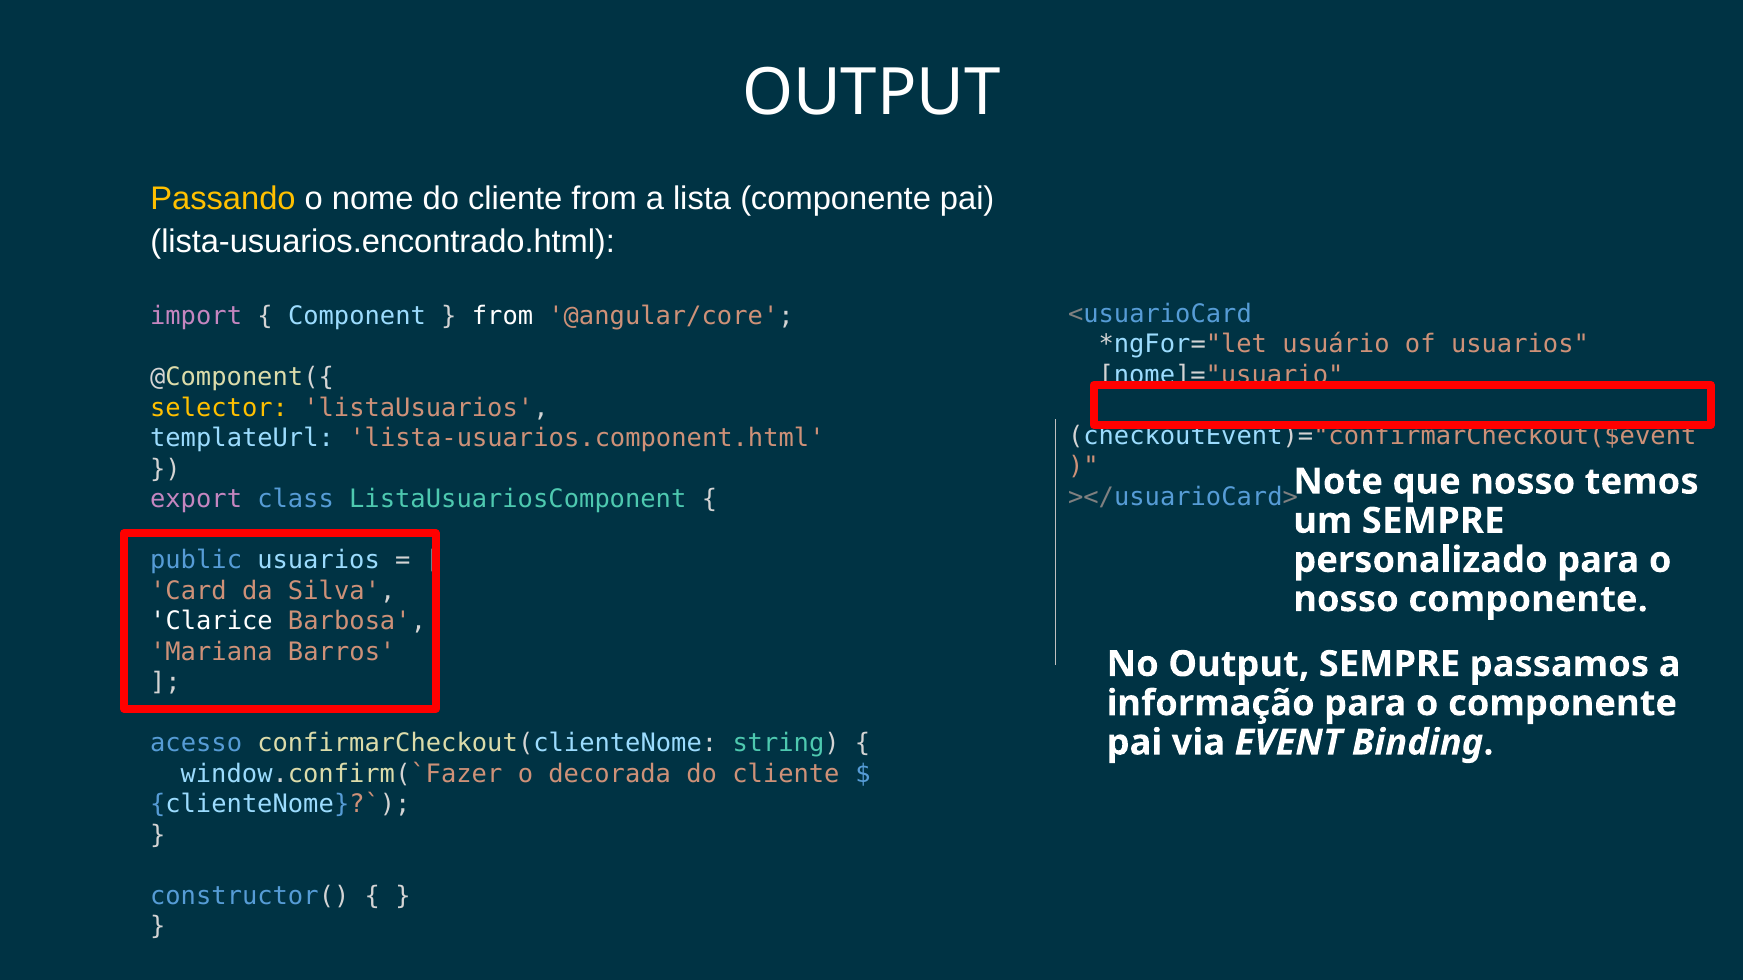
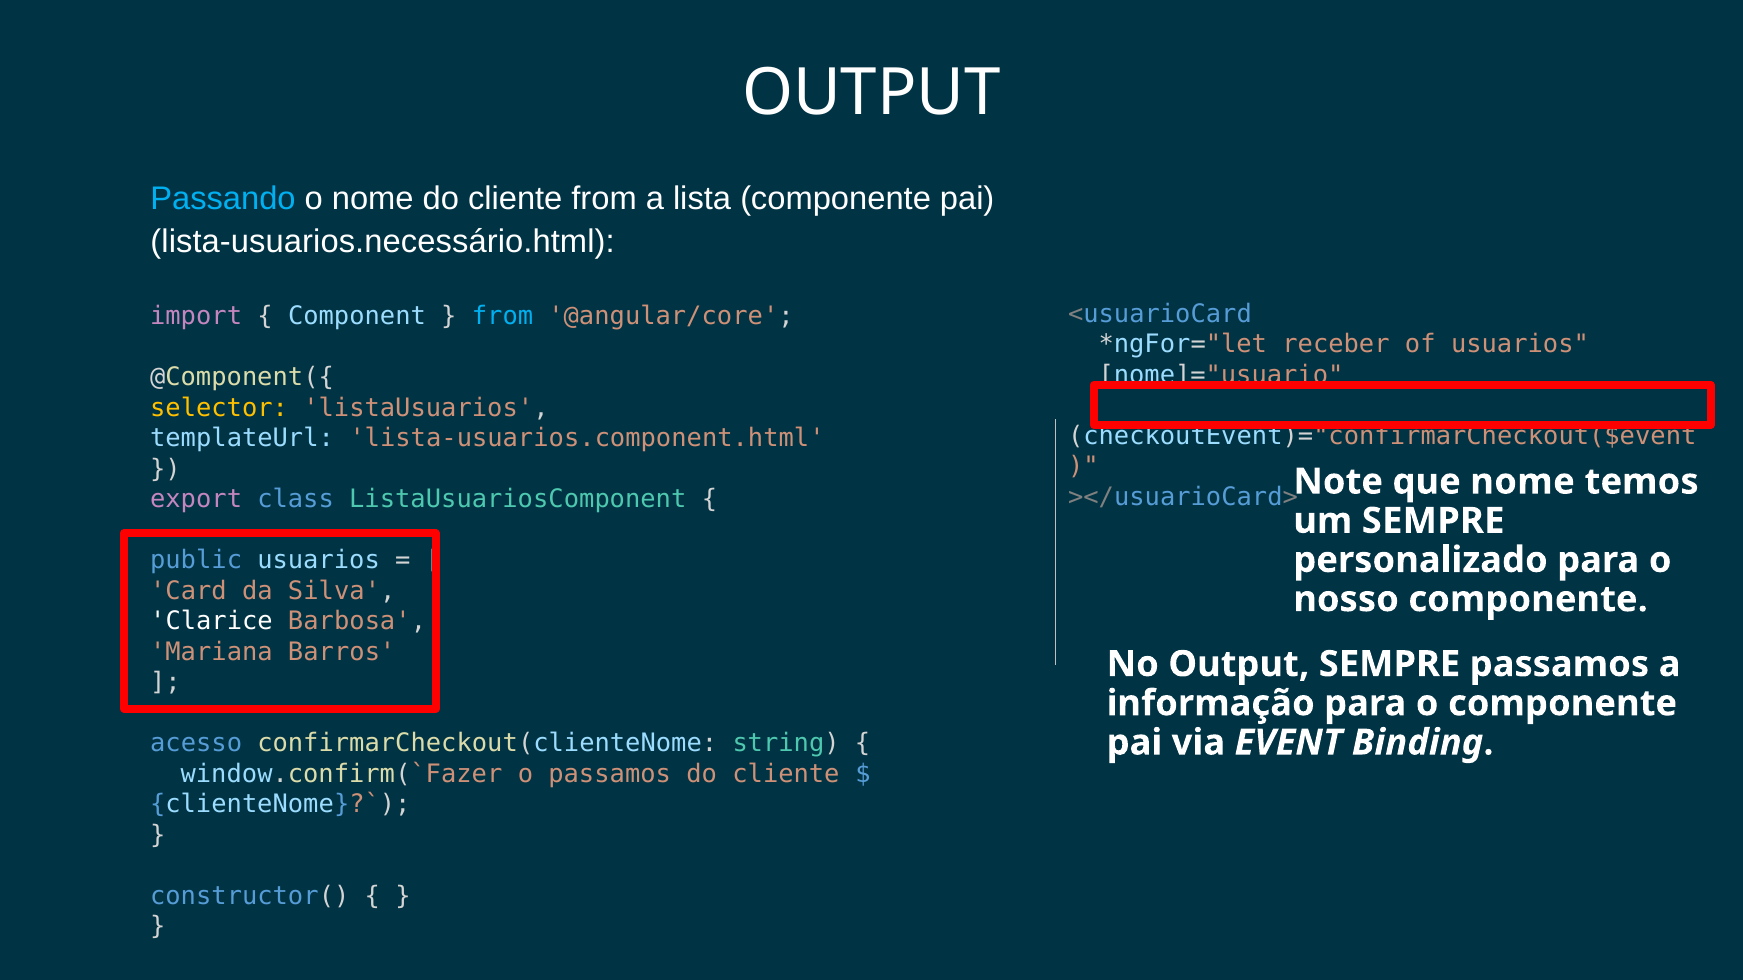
Passando colour: yellow -> light blue
lista-usuarios.encontrado.html: lista-usuarios.encontrado.html -> lista-usuarios.necessário.html
from at (503, 317) colour: white -> light blue
usuário: usuário -> receber
que nosso: nosso -> nome
o decorada: decorada -> passamos
